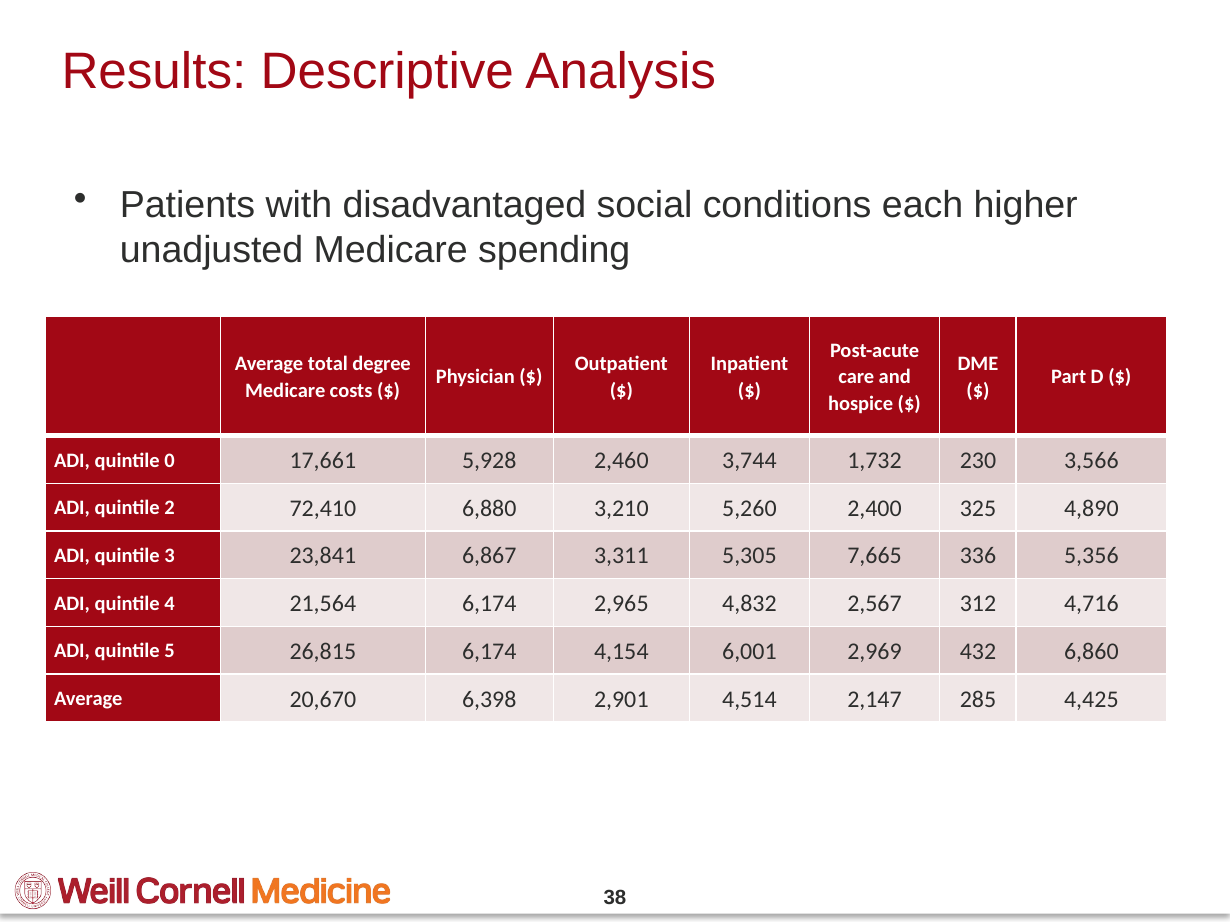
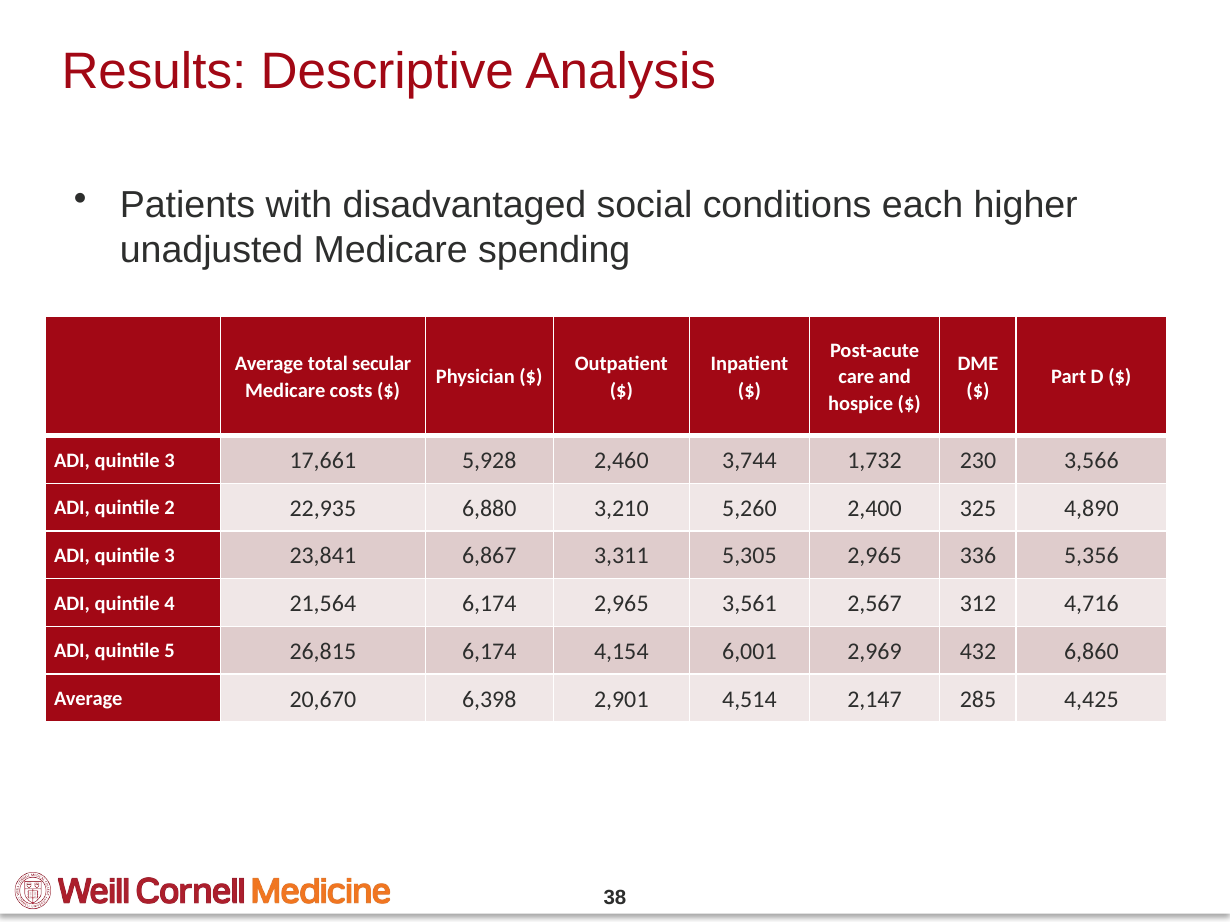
degree: degree -> secular
0 at (169, 461): 0 -> 3
72,410: 72,410 -> 22,935
5,305 7,665: 7,665 -> 2,965
4,832: 4,832 -> 3,561
